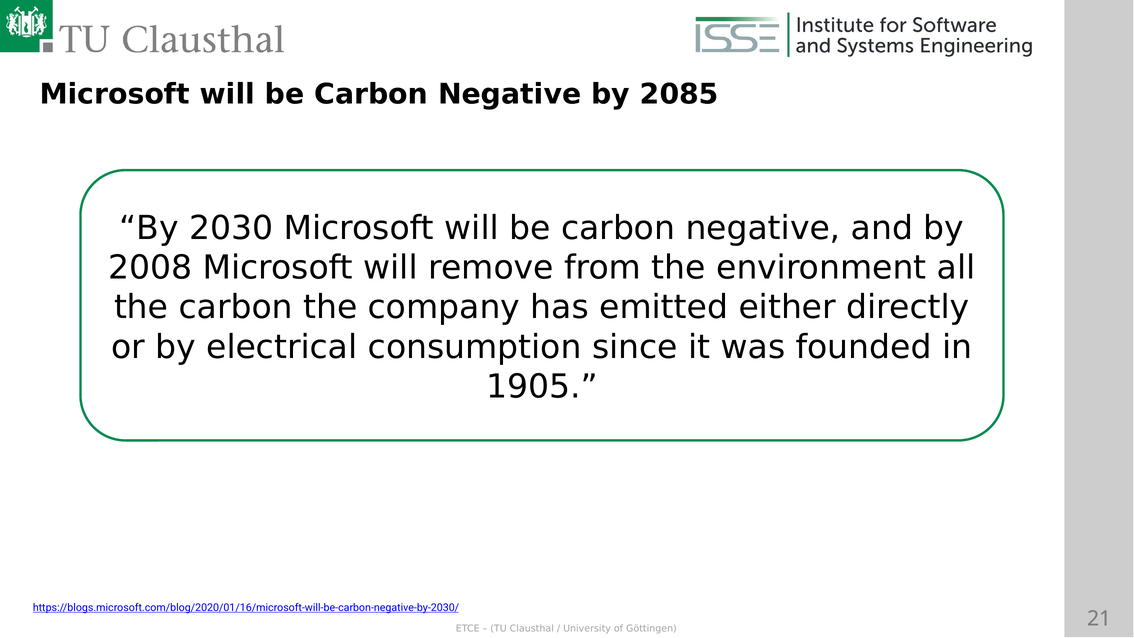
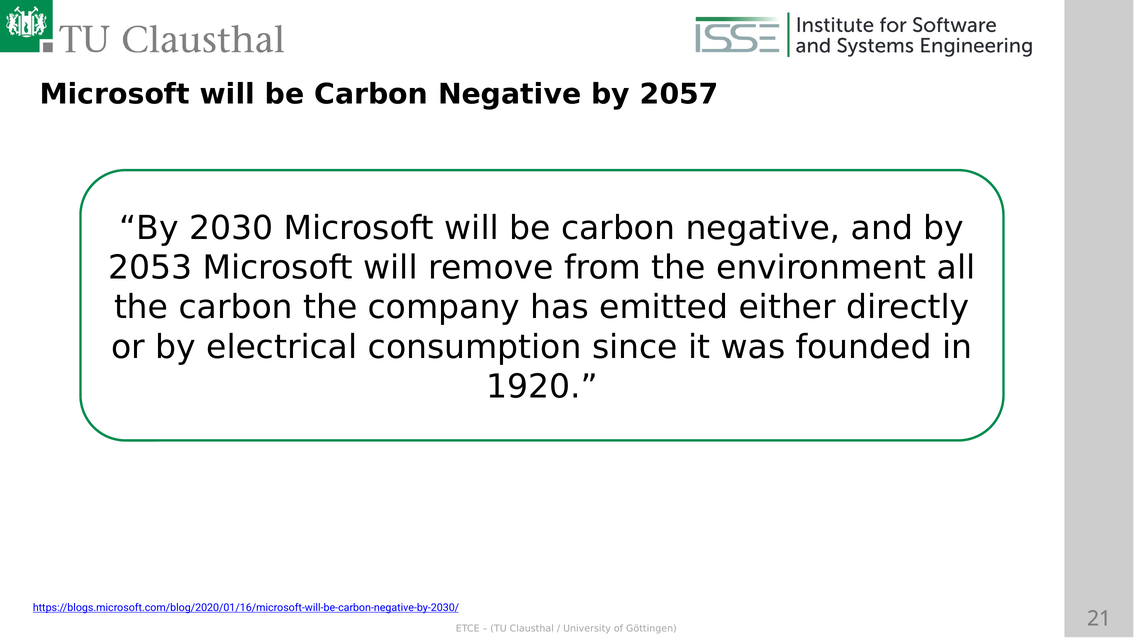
2085: 2085 -> 2057
2008: 2008 -> 2053
1905: 1905 -> 1920
